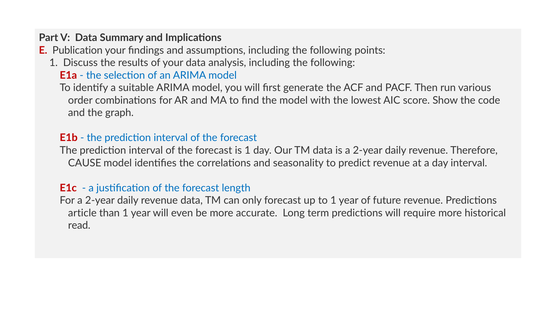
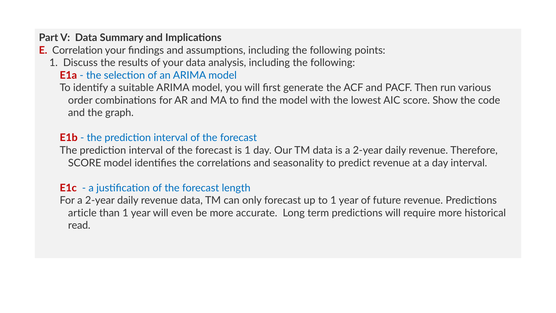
Publication: Publication -> Correlation
CAUSE at (85, 163): CAUSE -> SCORE
